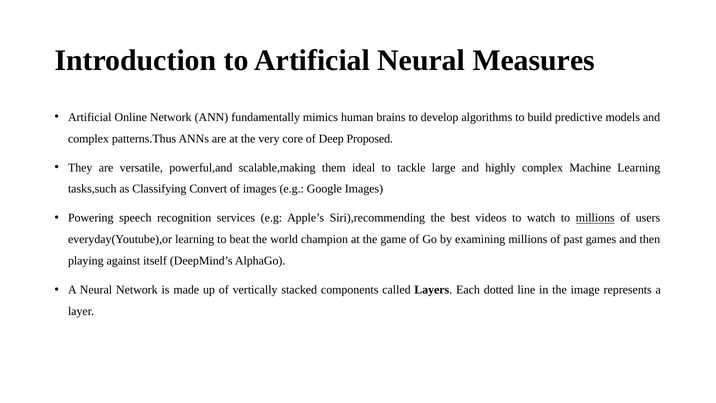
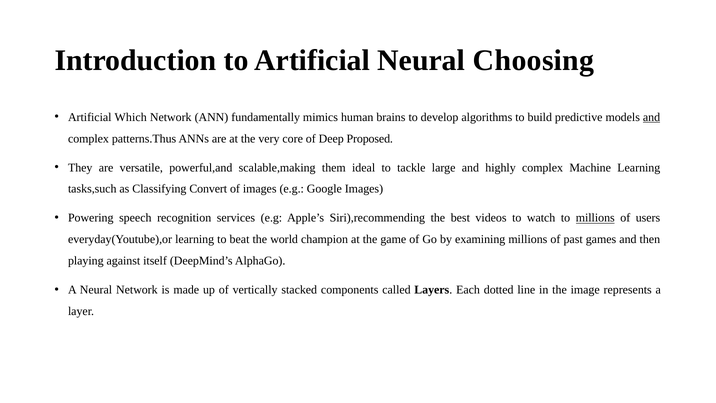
Measures: Measures -> Choosing
Online: Online -> Which
and at (652, 117) underline: none -> present
